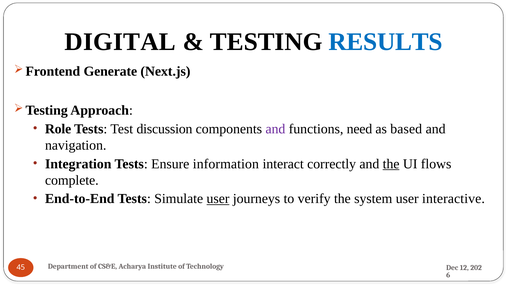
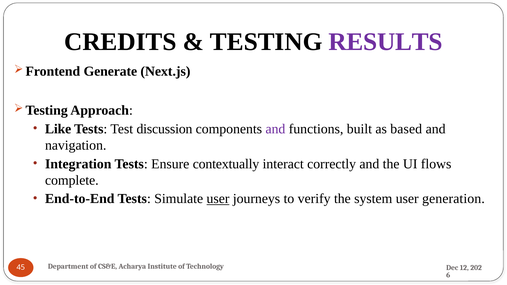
DIGITAL: DIGITAL -> CREDITS
RESULTS colour: blue -> purple
Role: Role -> Like
need: need -> built
information: information -> contextually
the at (391, 164) underline: present -> none
interactive: interactive -> generation
